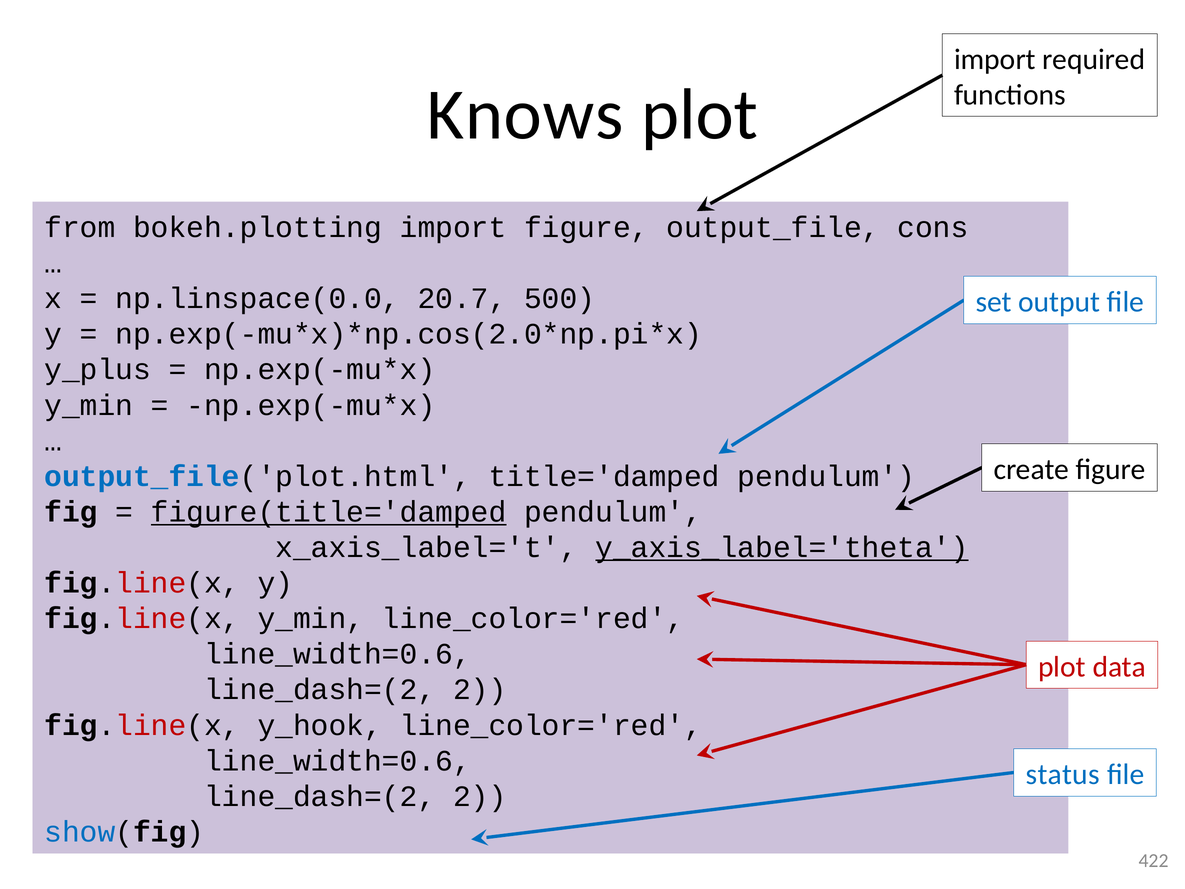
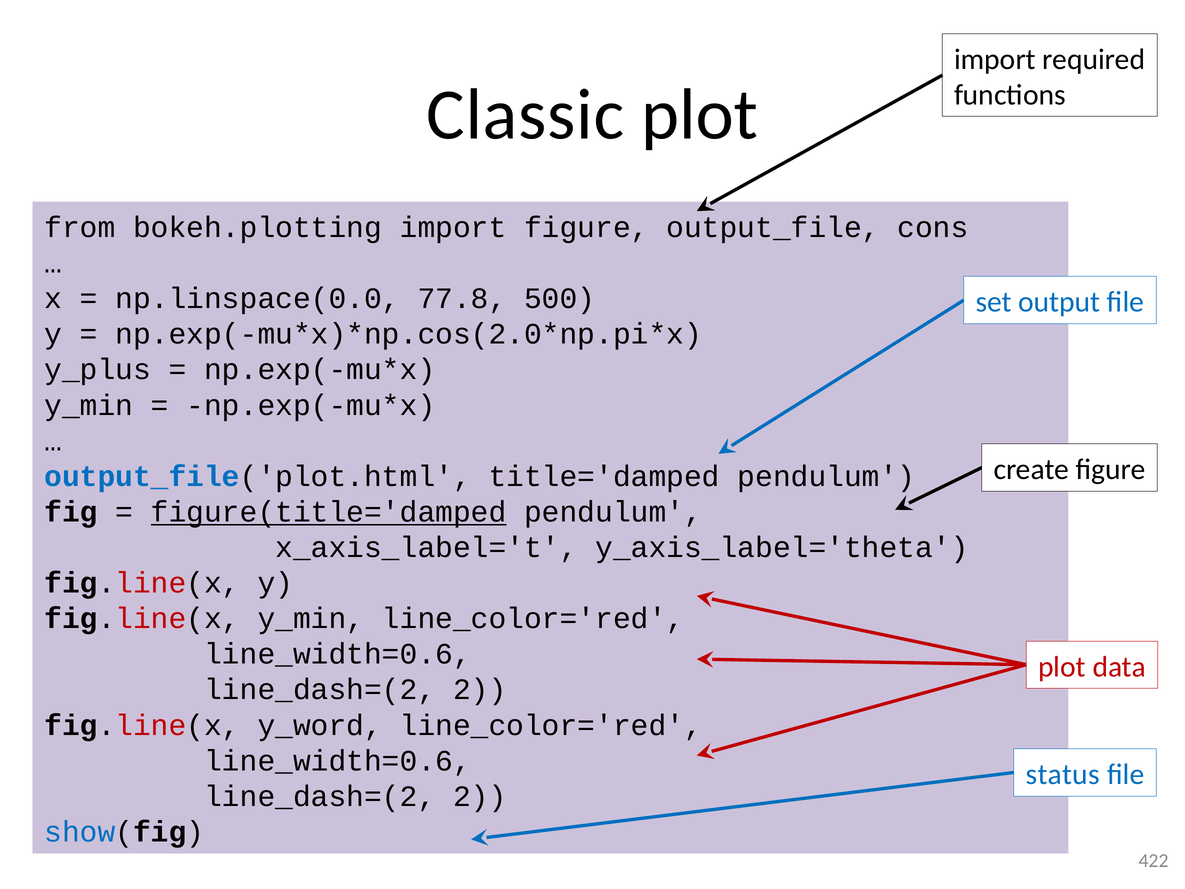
Knows: Knows -> Classic
20.7: 20.7 -> 77.8
y_axis_label='theta underline: present -> none
y_hook: y_hook -> y_word
